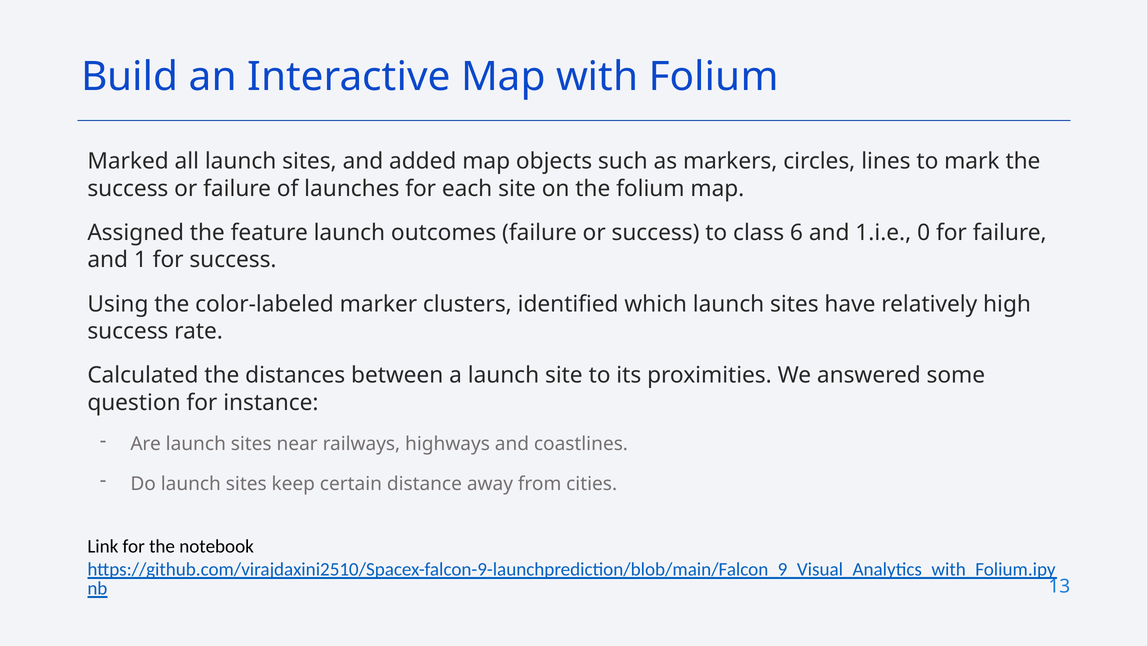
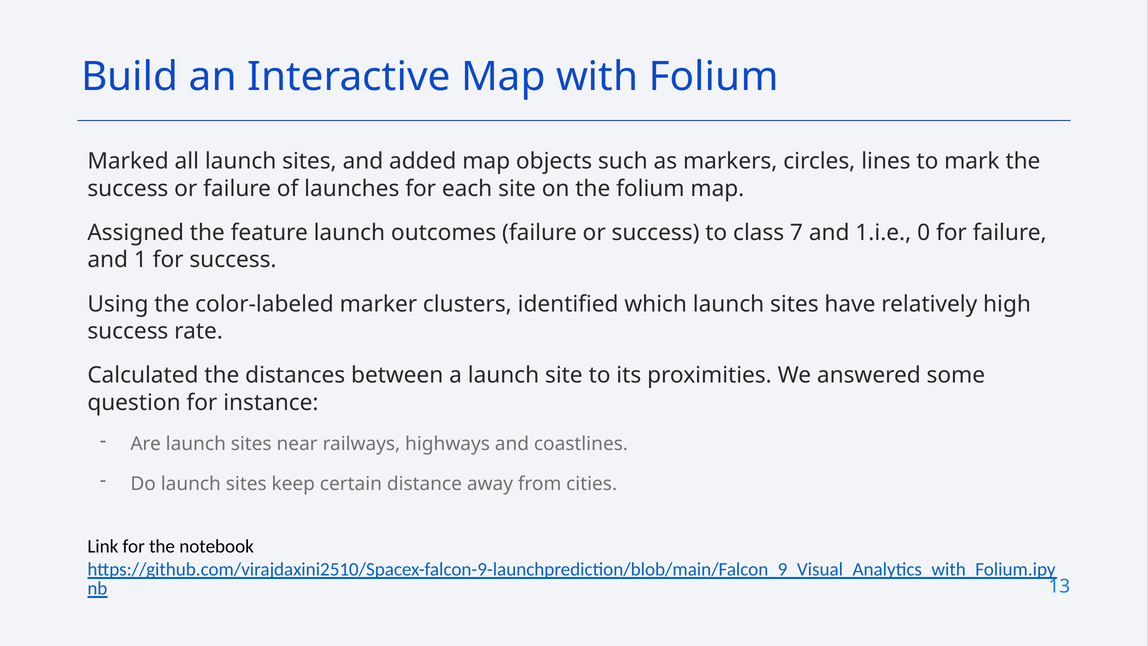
6: 6 -> 7
